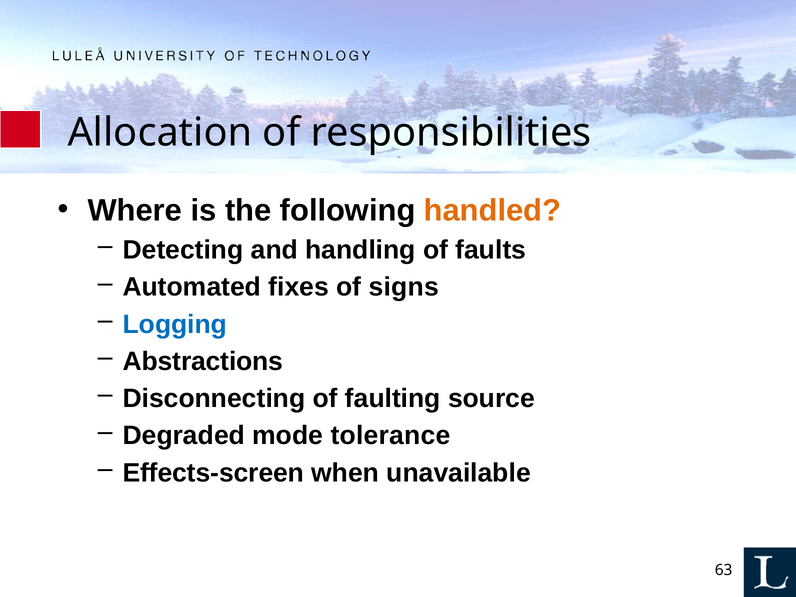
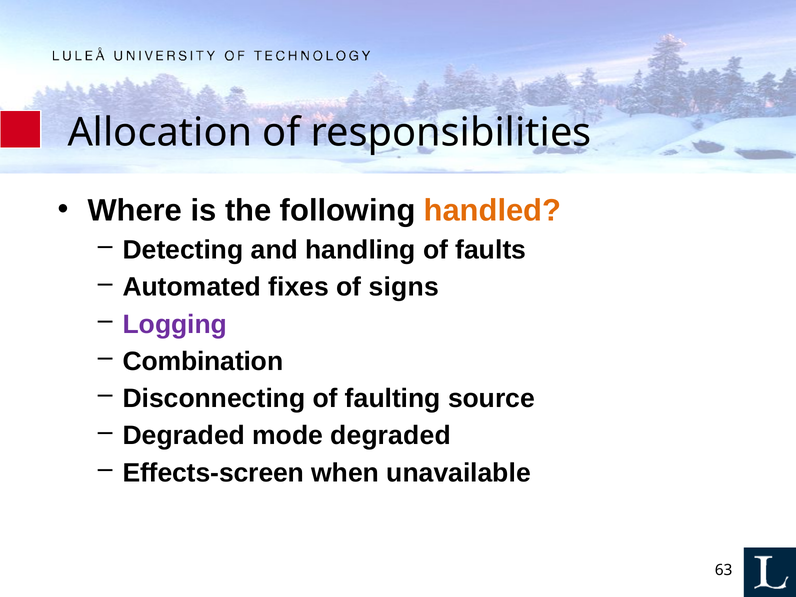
Logging colour: blue -> purple
Abstractions: Abstractions -> Combination
mode tolerance: tolerance -> degraded
